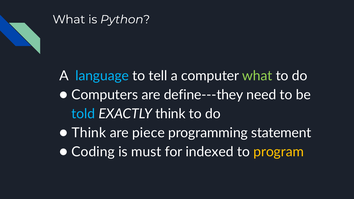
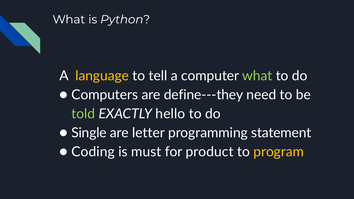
language colour: light blue -> yellow
told colour: light blue -> light green
EXACTLY think: think -> hello
Think at (89, 133): Think -> Single
piece: piece -> letter
indexed: indexed -> product
